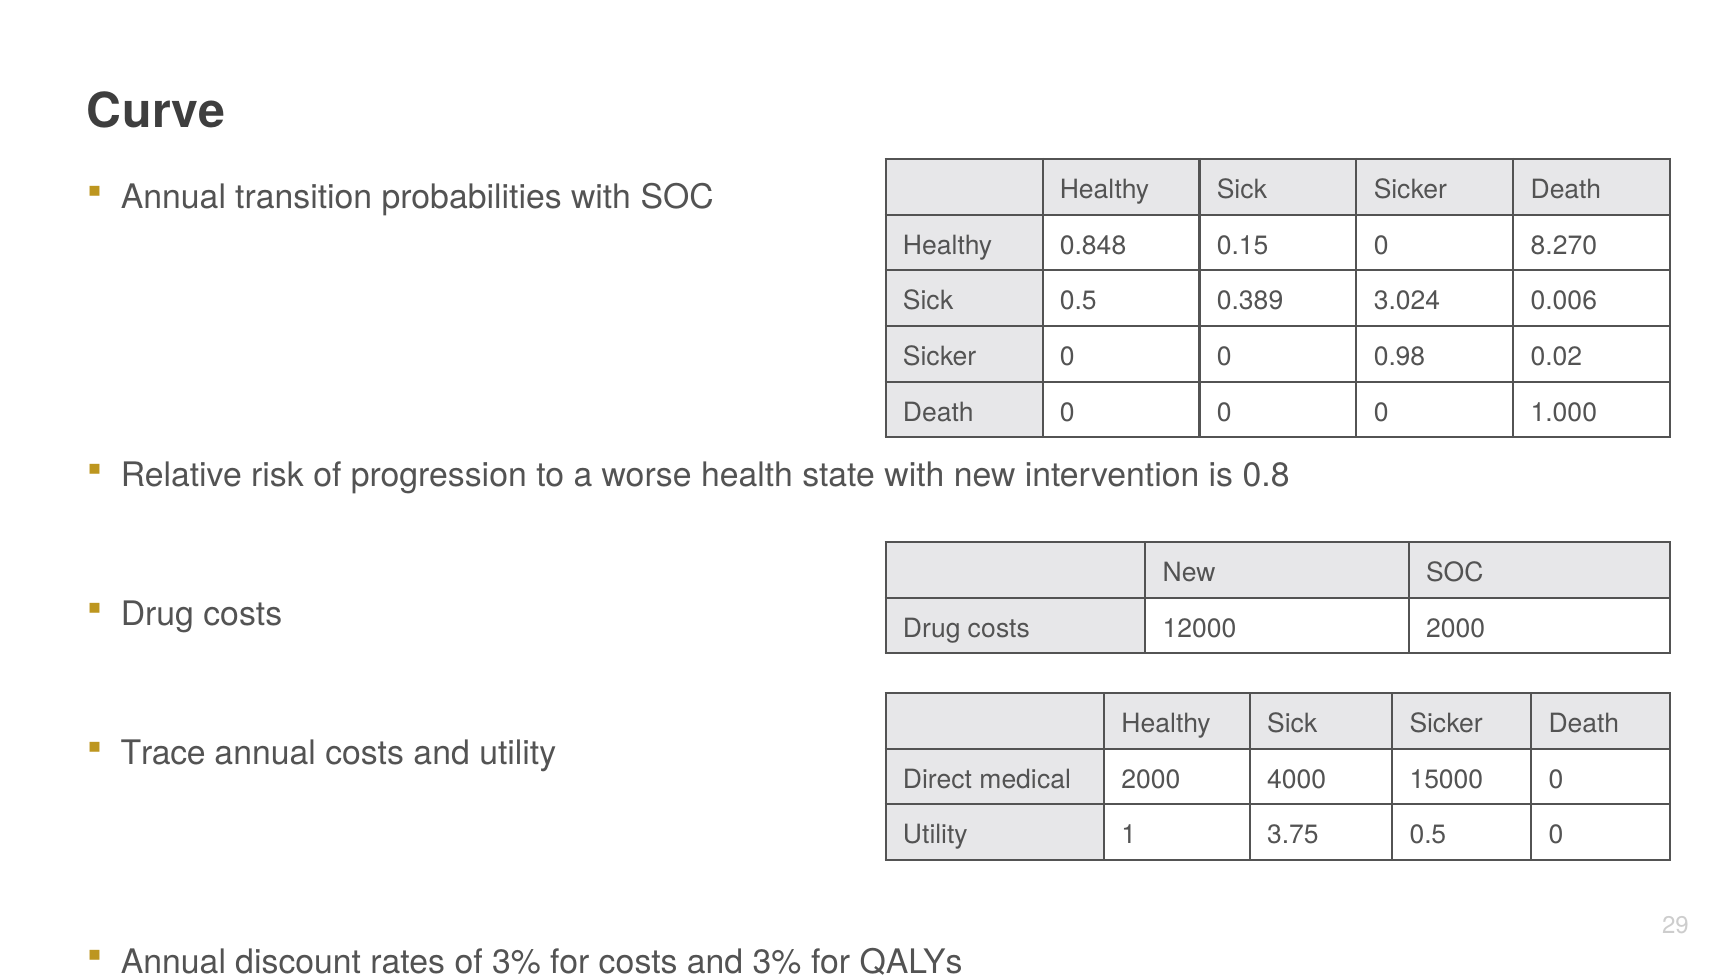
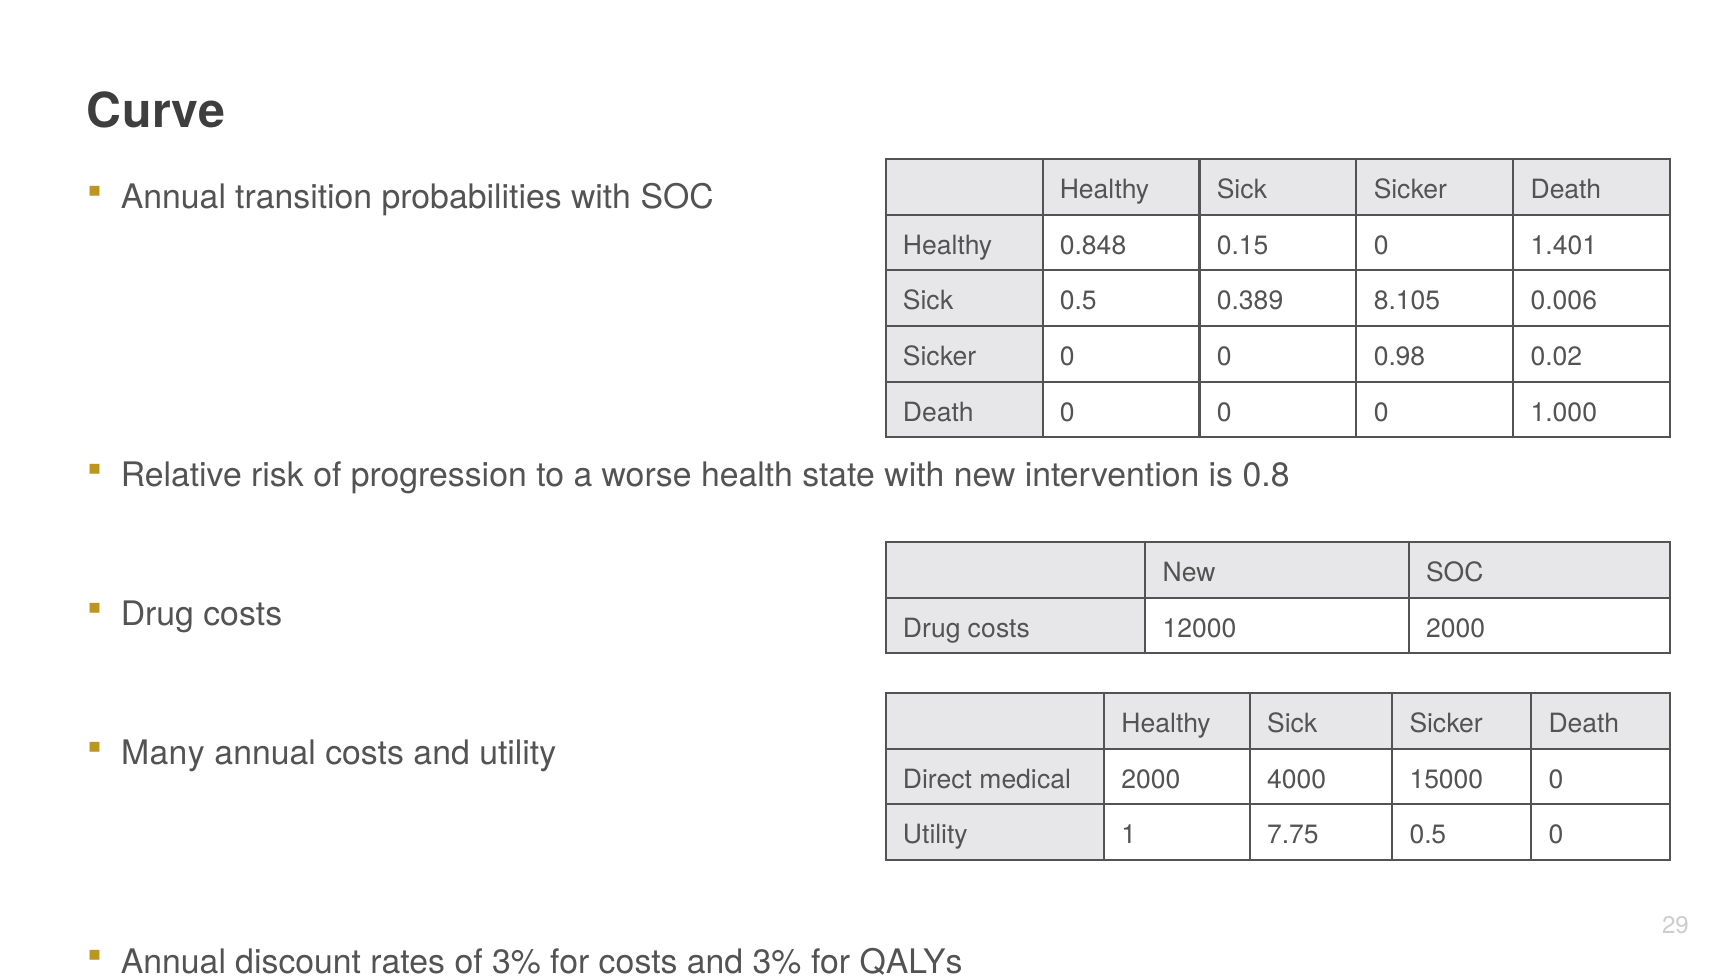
8.270: 8.270 -> 1.401
3.024: 3.024 -> 8.105
Trace: Trace -> Many
3.75: 3.75 -> 7.75
